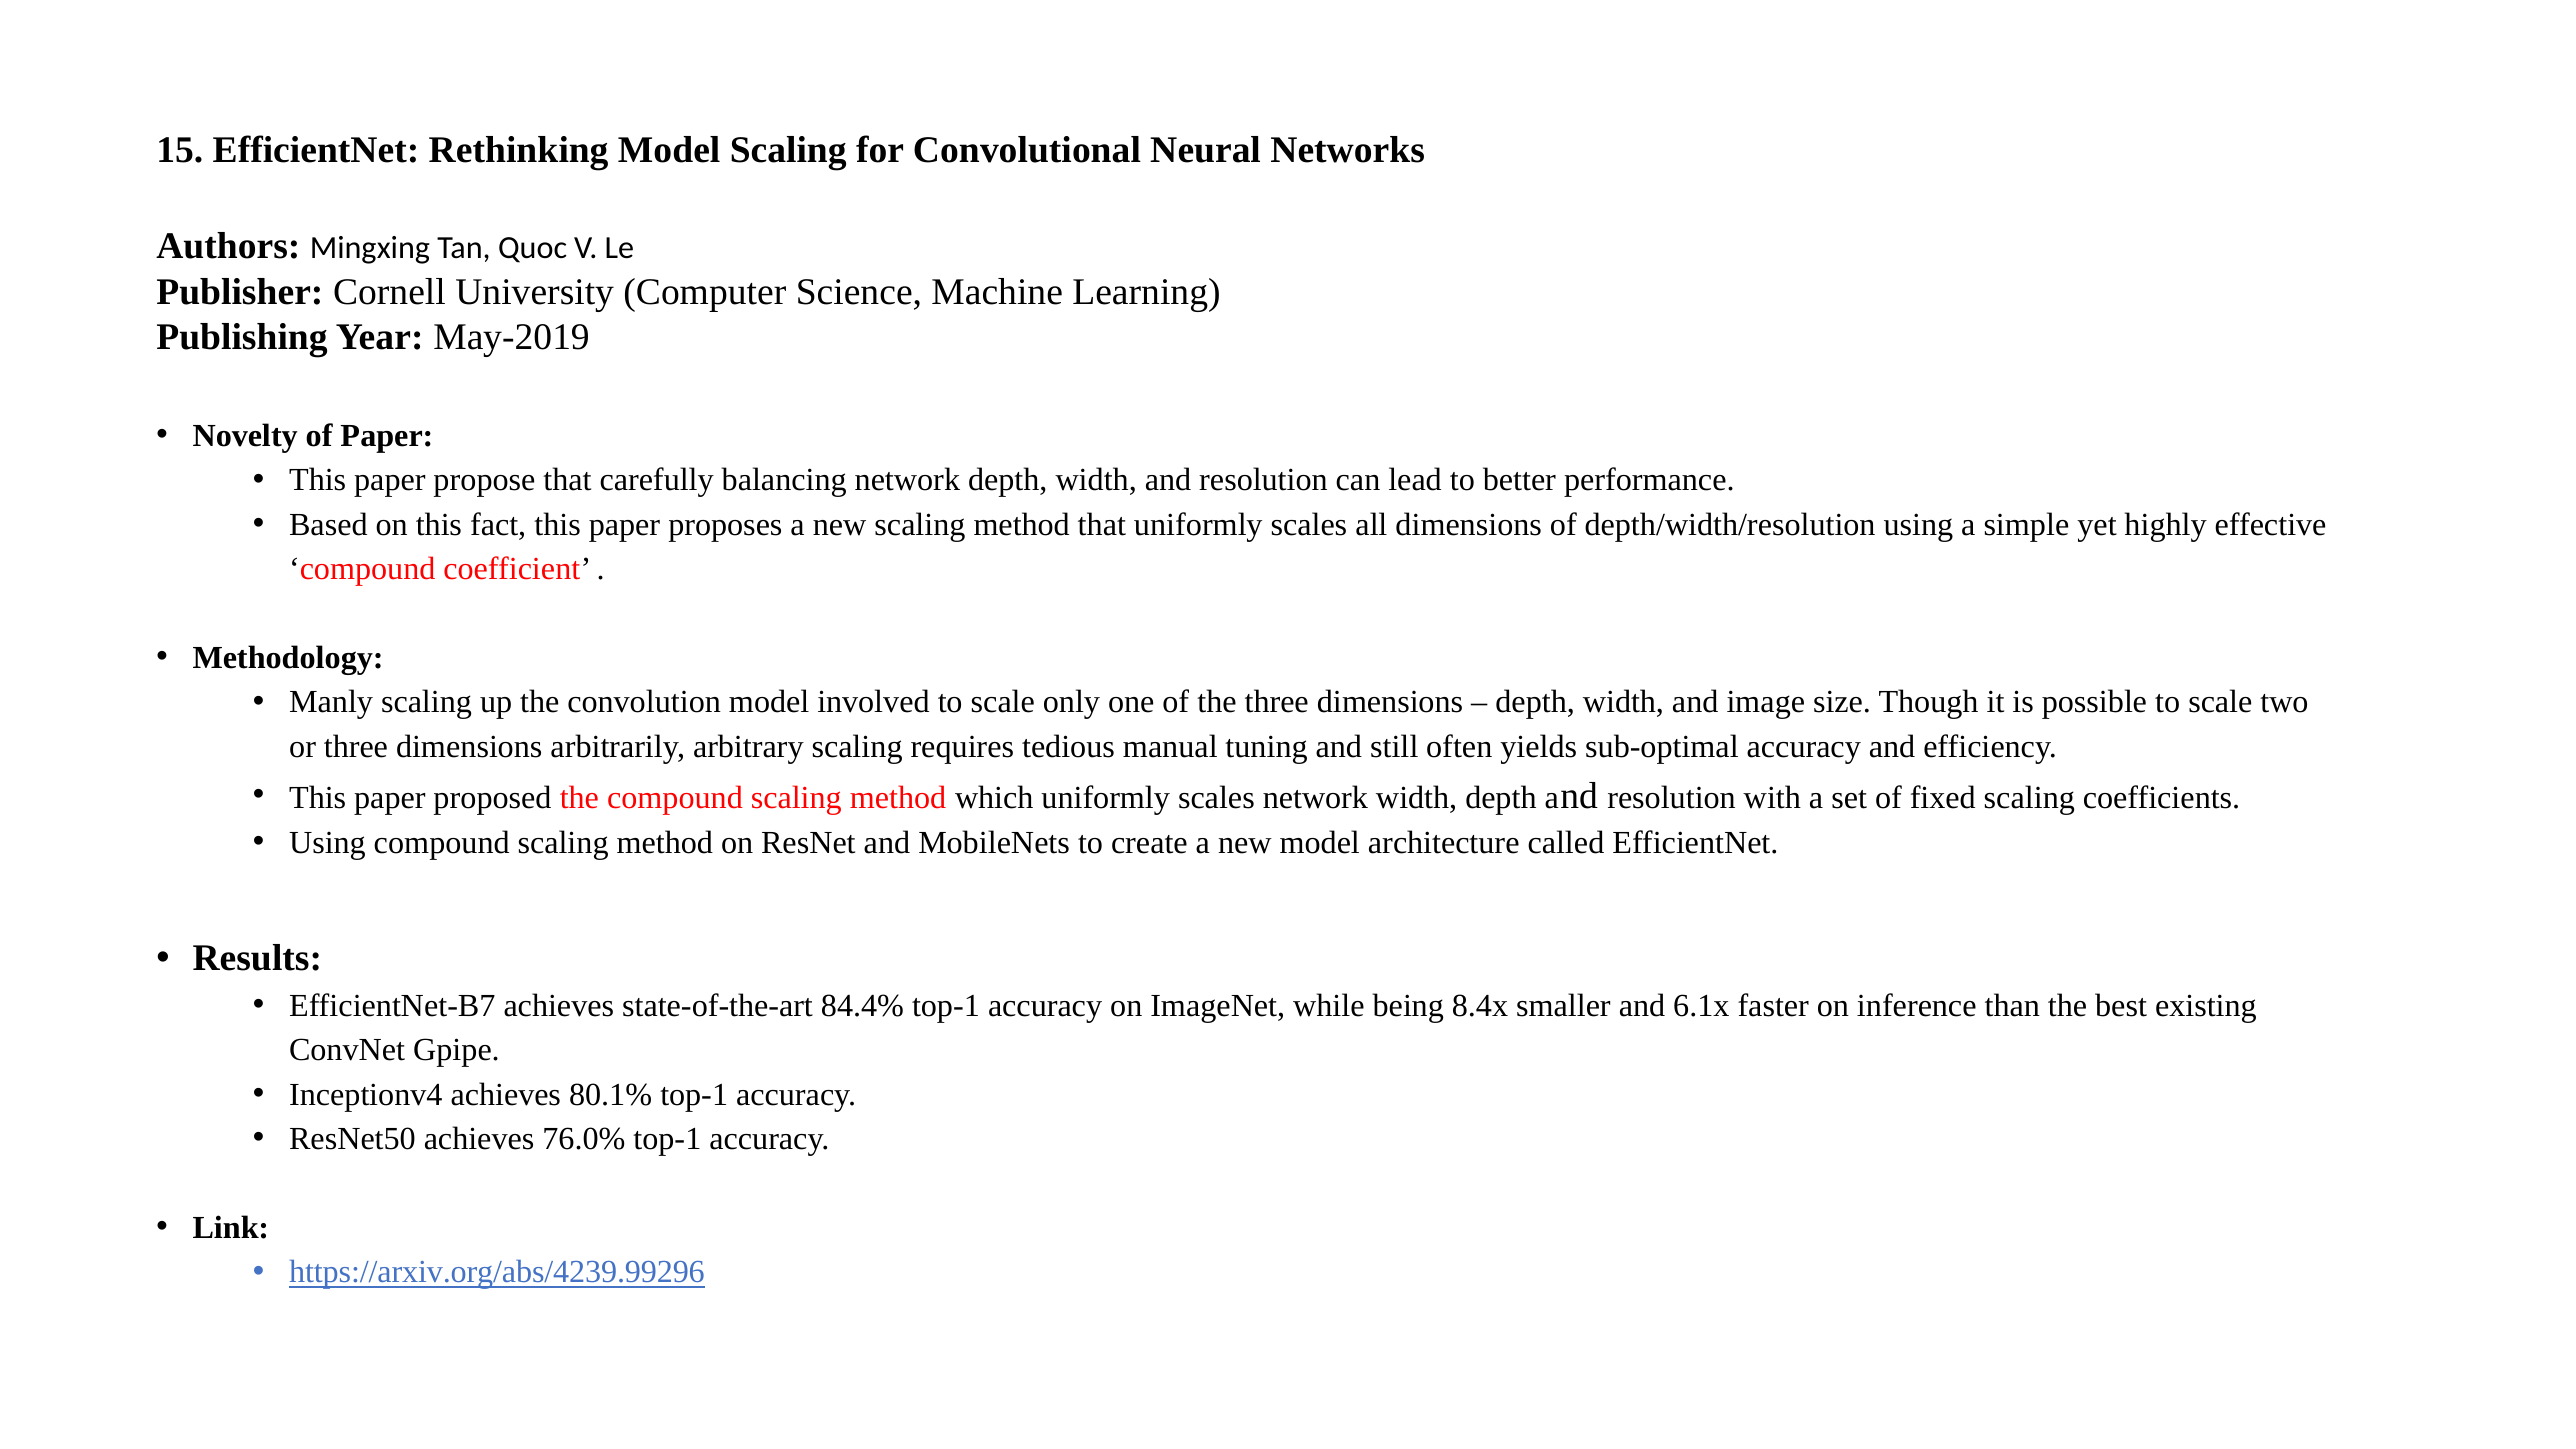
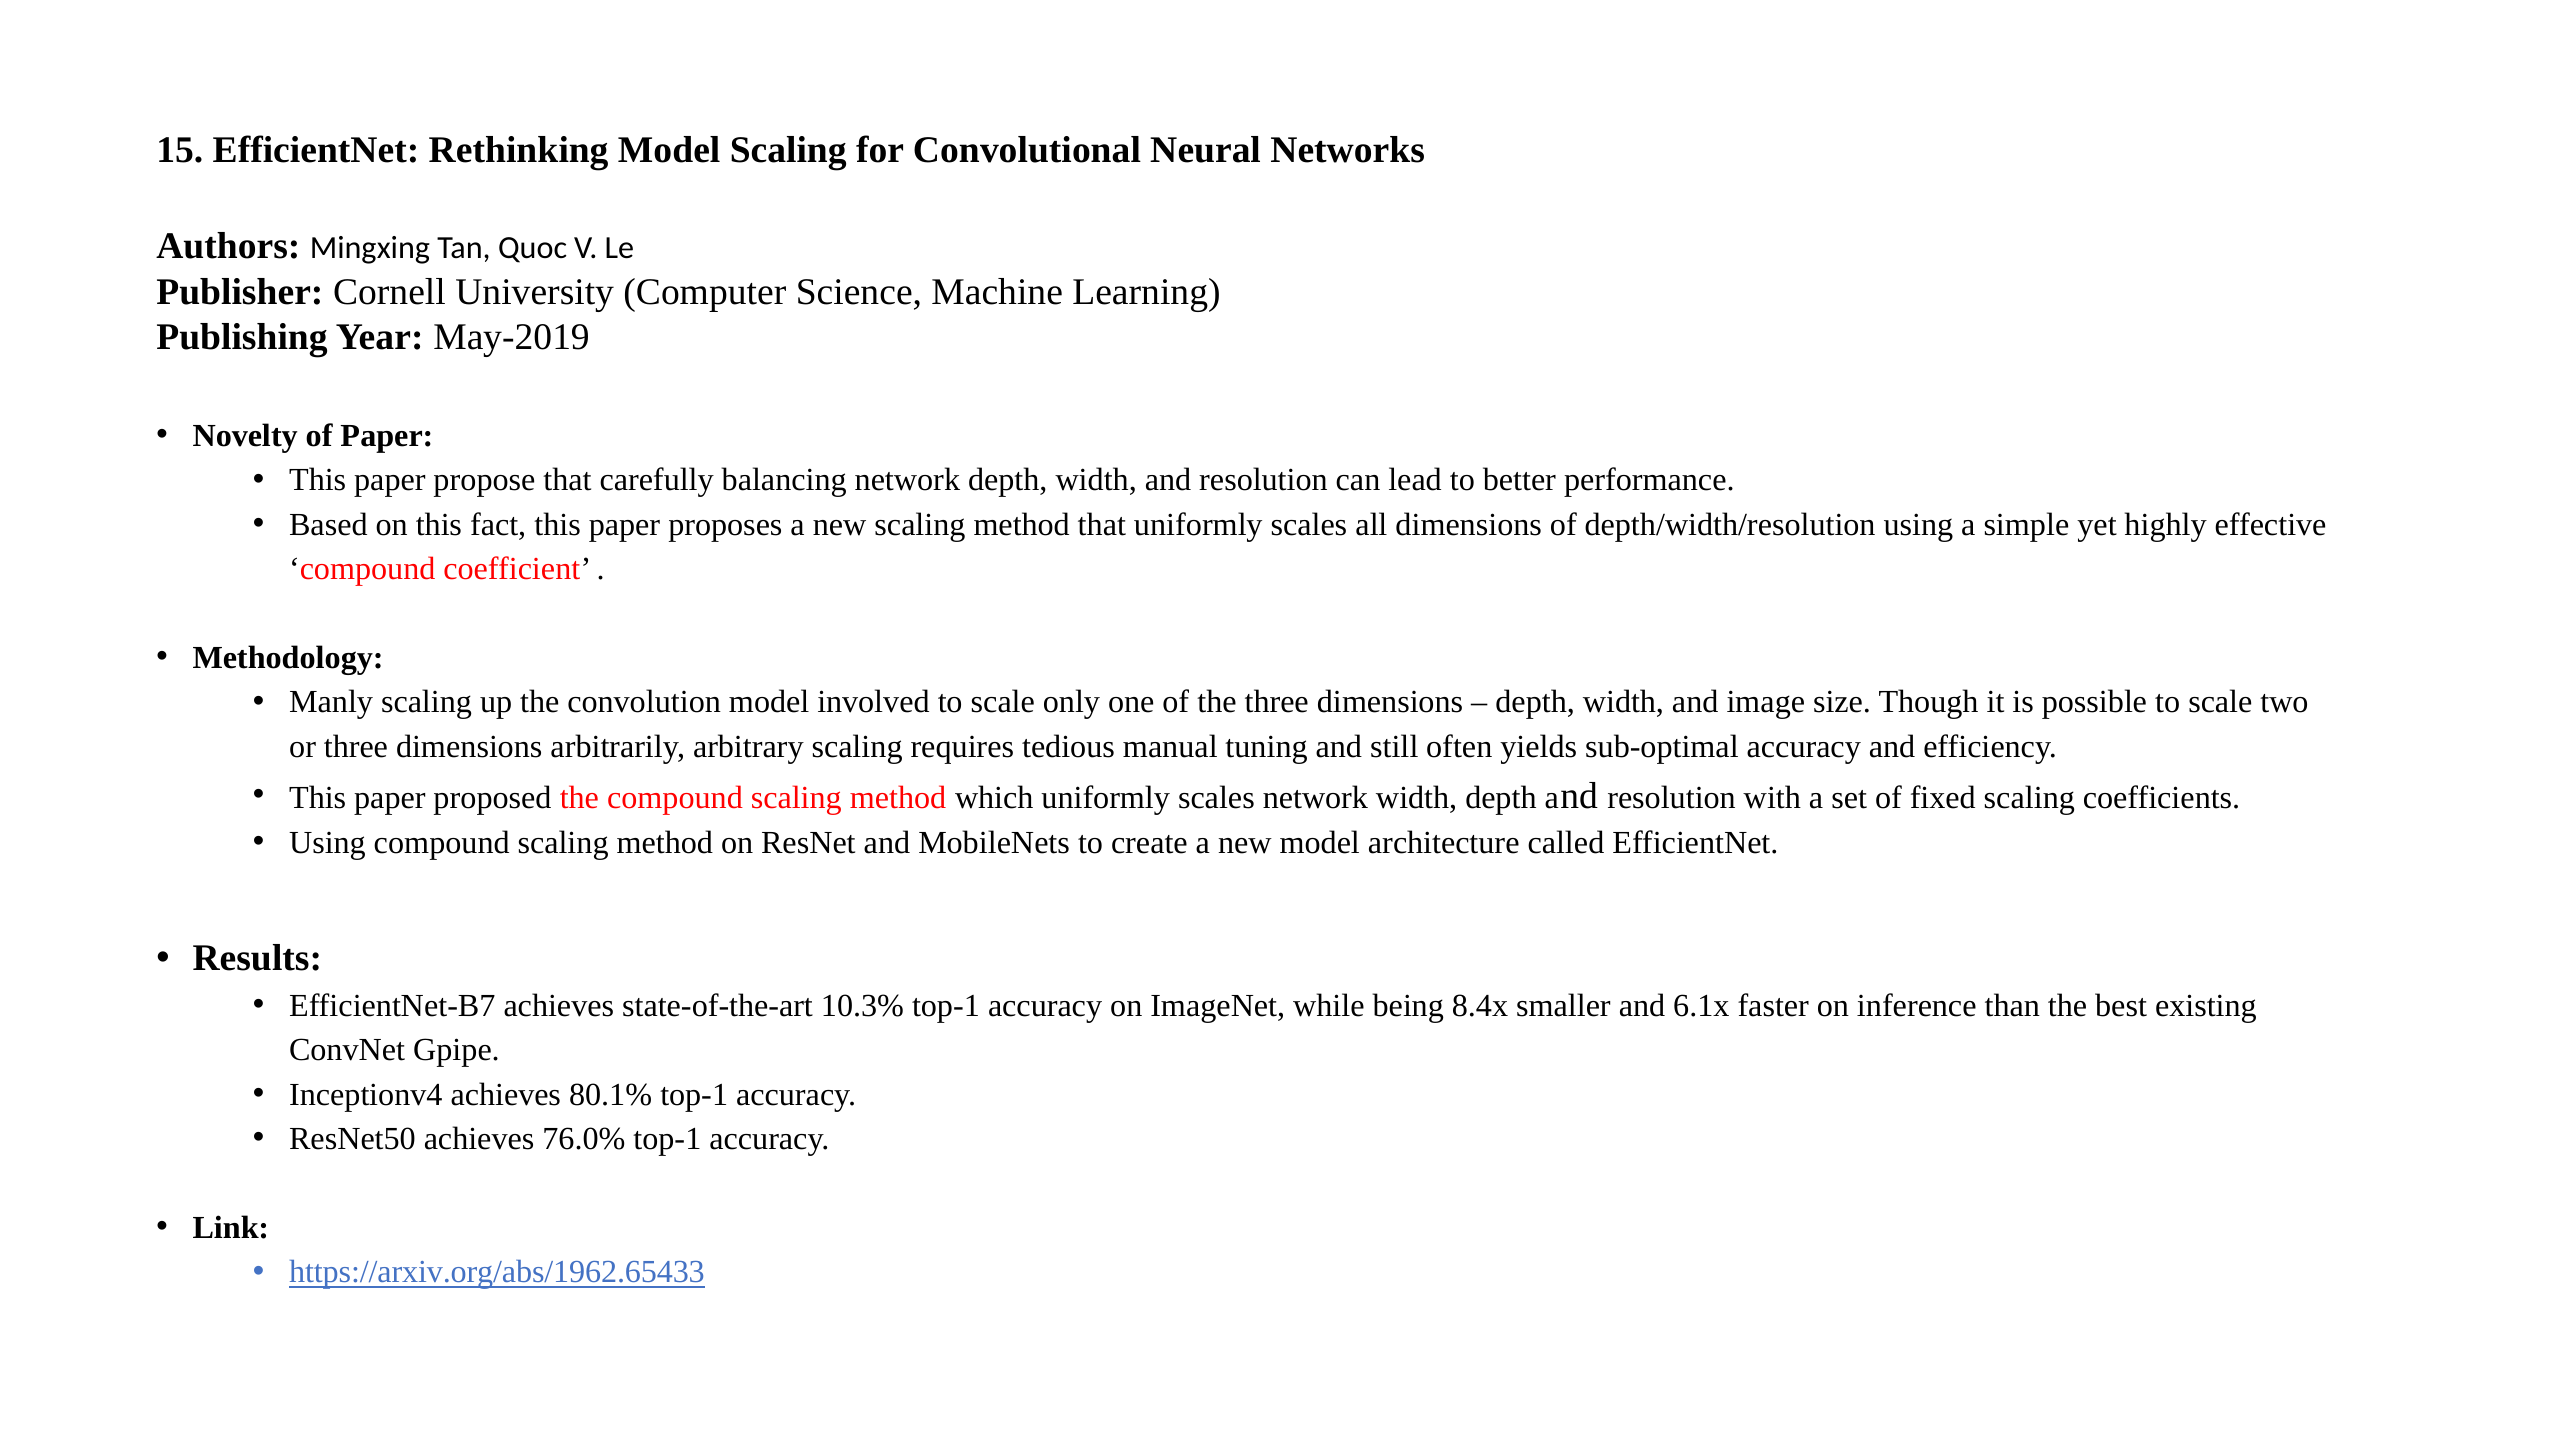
84.4%: 84.4% -> 10.3%
https://arxiv.org/abs/4239.99296: https://arxiv.org/abs/4239.99296 -> https://arxiv.org/abs/1962.65433
